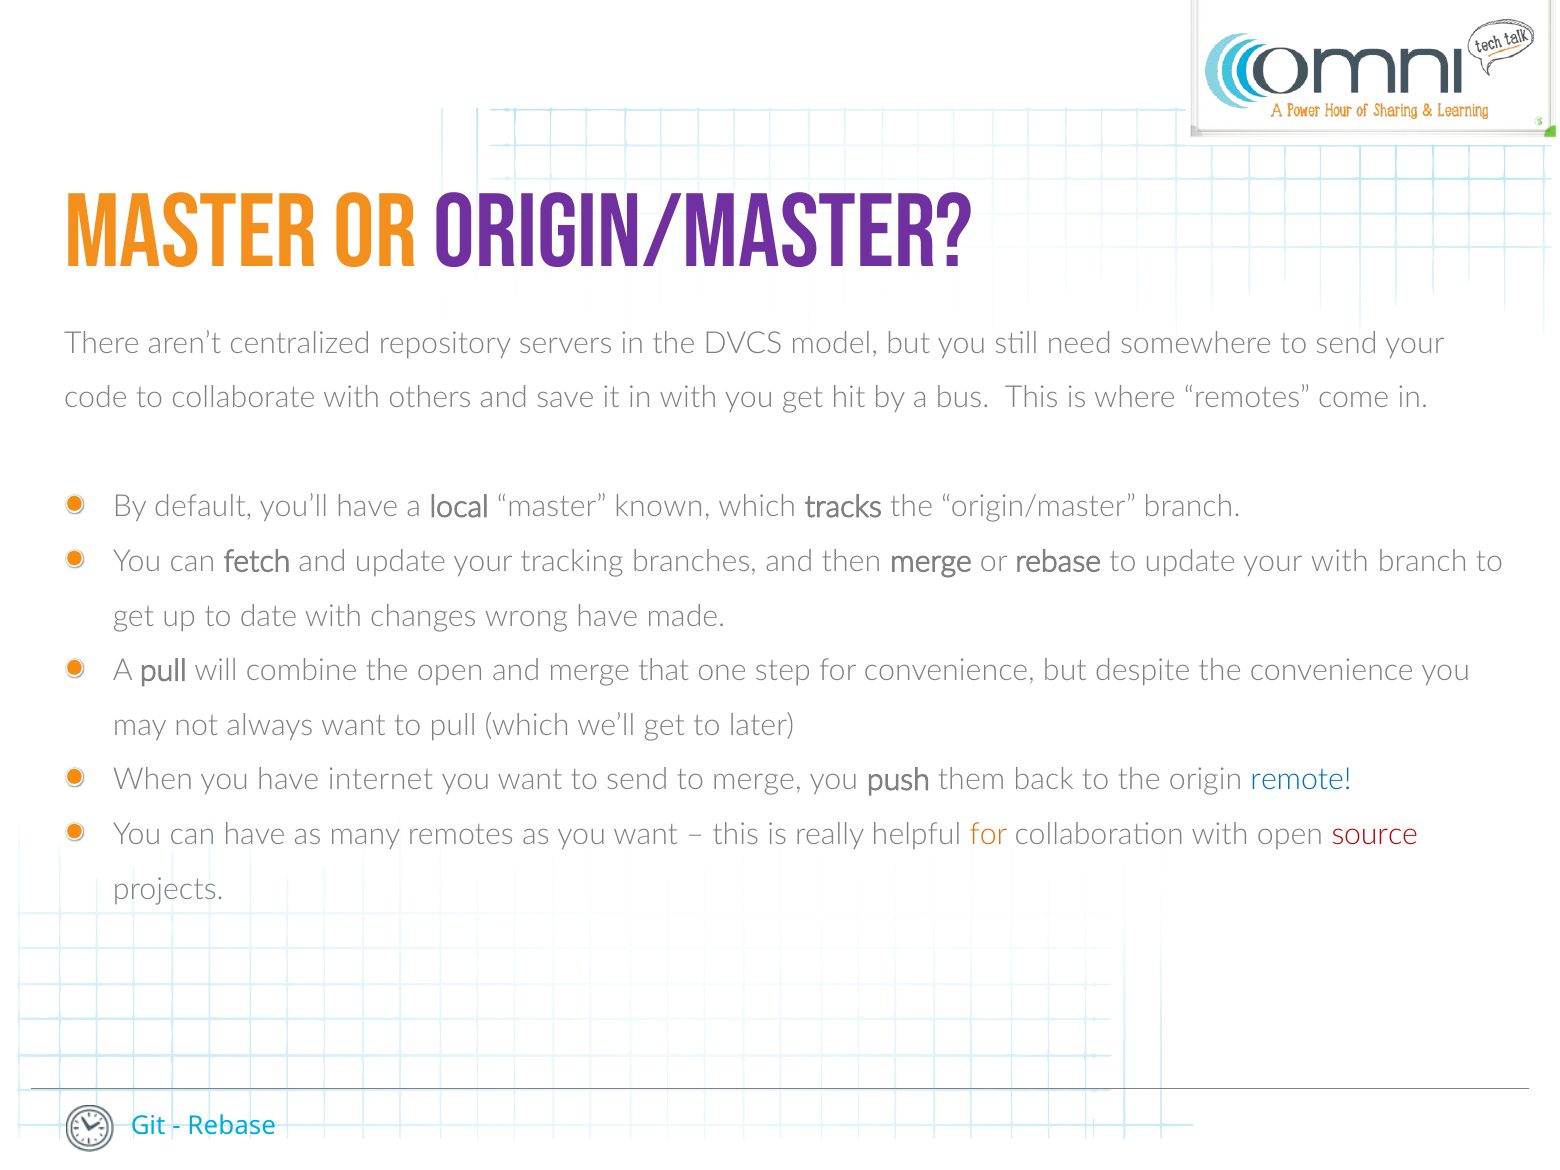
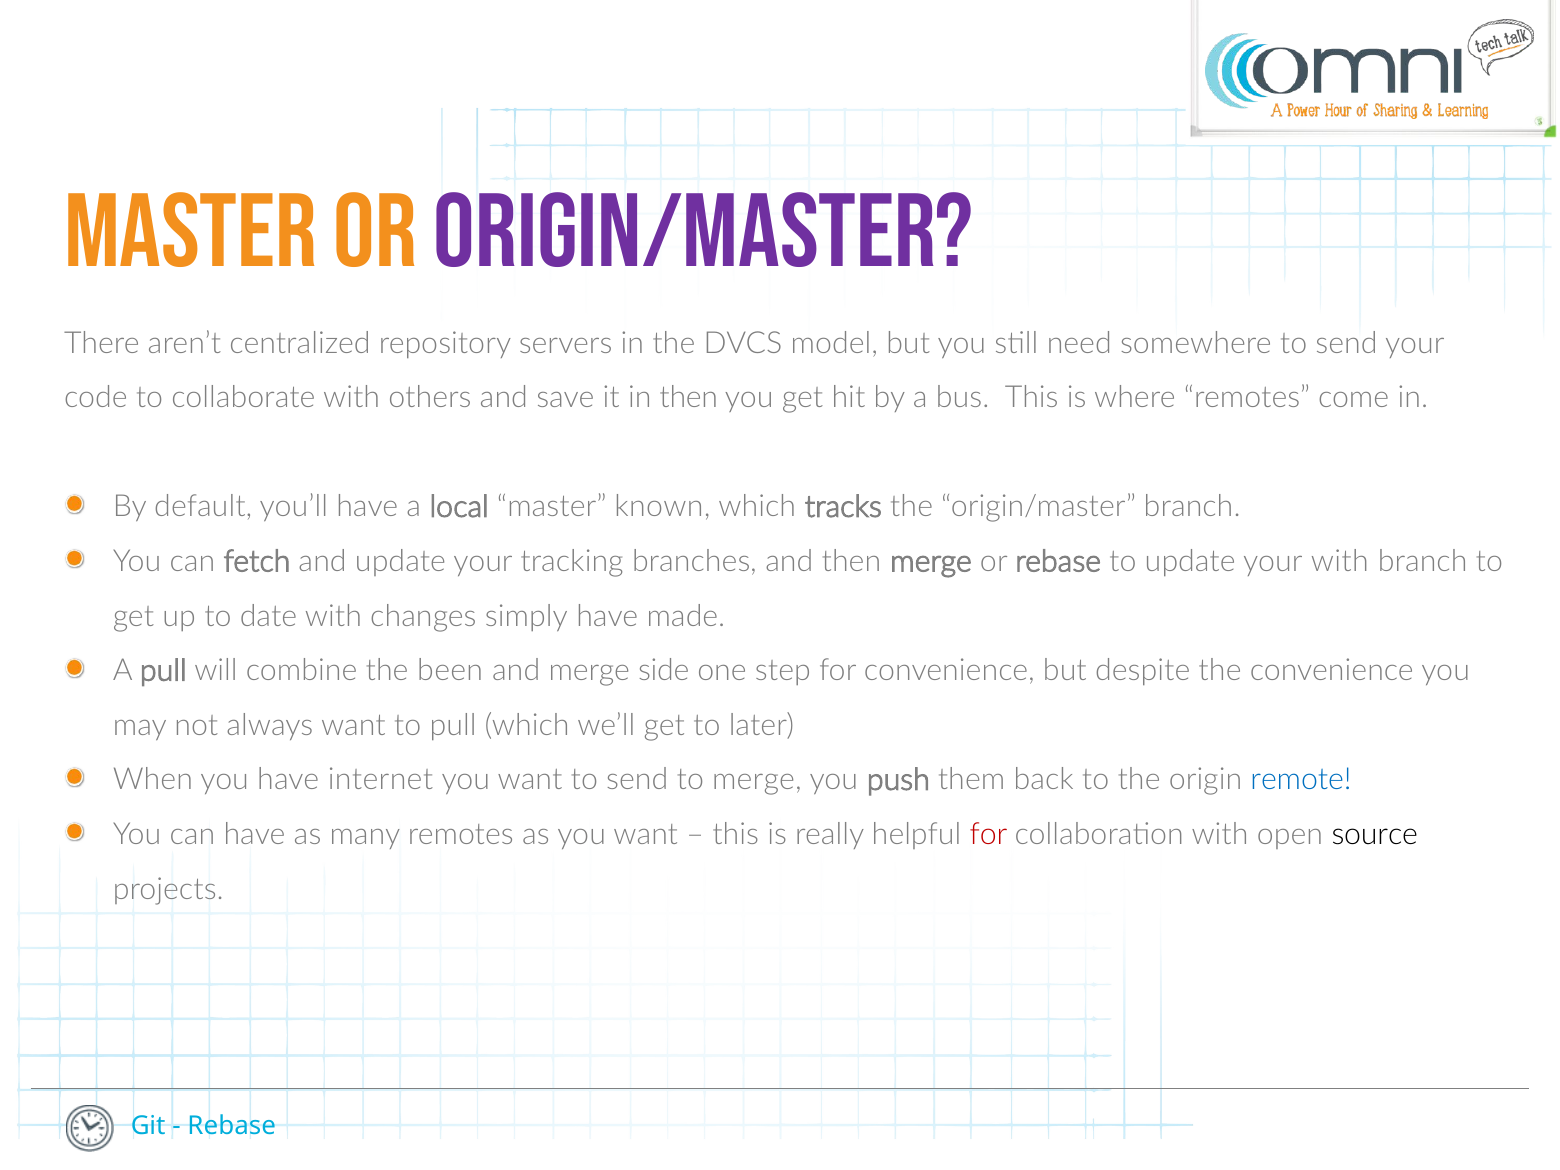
in with: with -> then
wrong: wrong -> simply
the open: open -> been
that: that -> side
for at (988, 834) colour: orange -> red
source colour: red -> black
